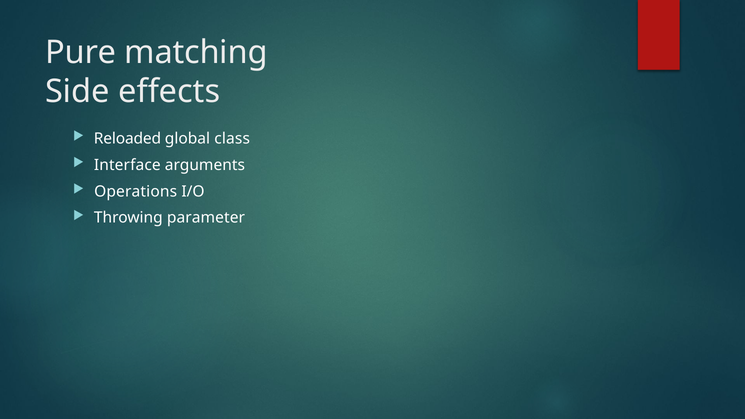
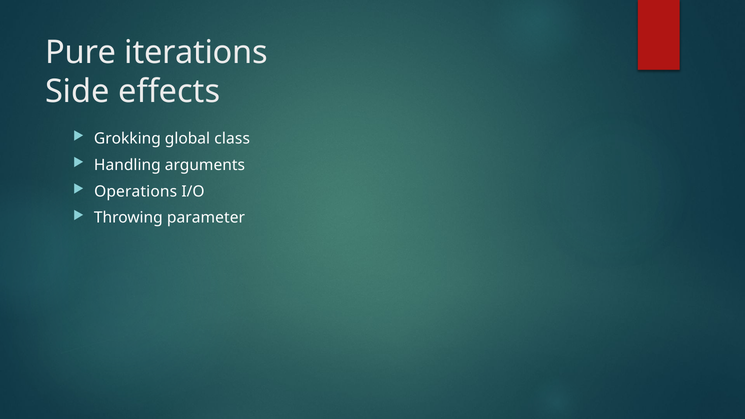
matching: matching -> iterations
Reloaded: Reloaded -> Grokking
Interface: Interface -> Handling
